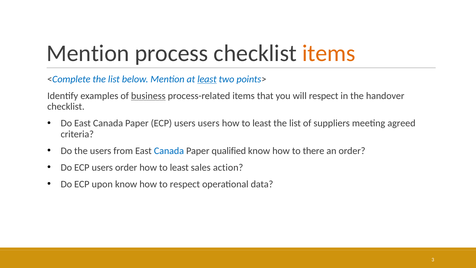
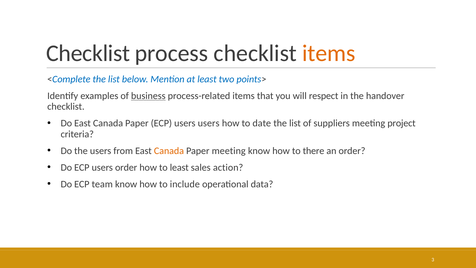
Mention at (88, 53): Mention -> Checklist
least at (207, 79) underline: present -> none
least at (262, 123): least -> date
agreed: agreed -> project
Canada at (169, 151) colour: blue -> orange
Paper qualified: qualified -> meeting
upon: upon -> team
to respect: respect -> include
